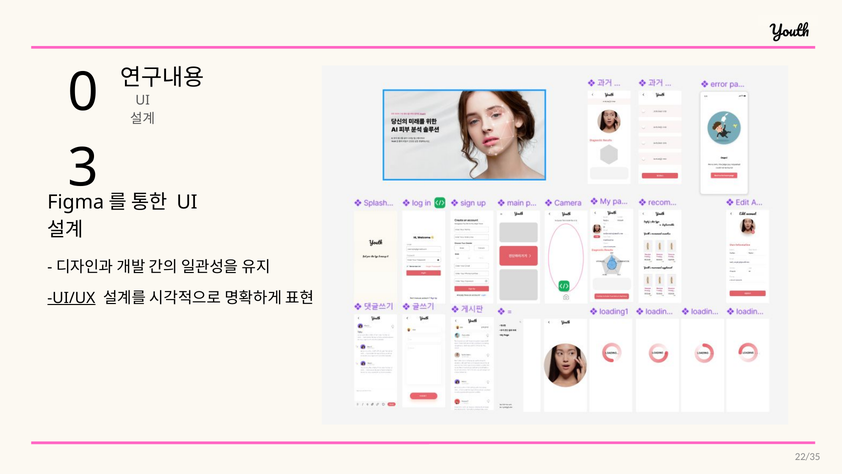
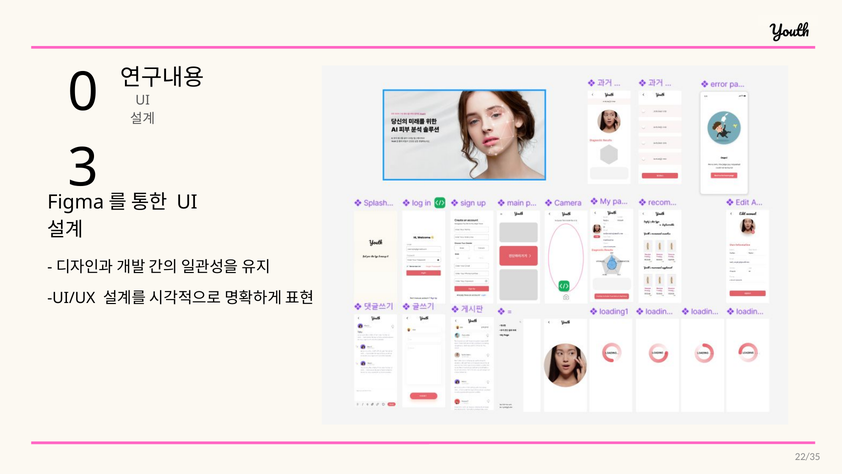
UI/UX underline: present -> none
